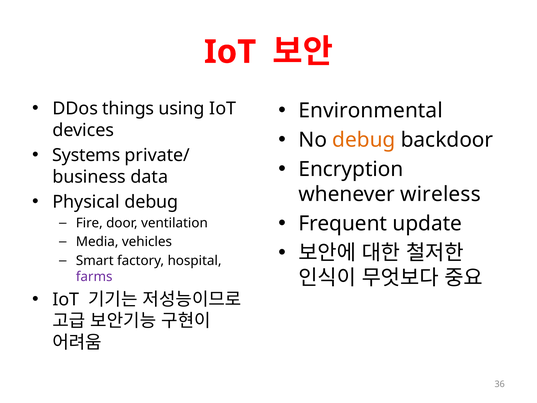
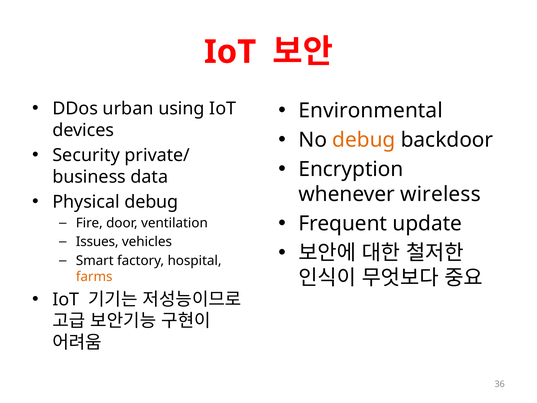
things: things -> urban
Systems: Systems -> Security
Media: Media -> Issues
farms colour: purple -> orange
